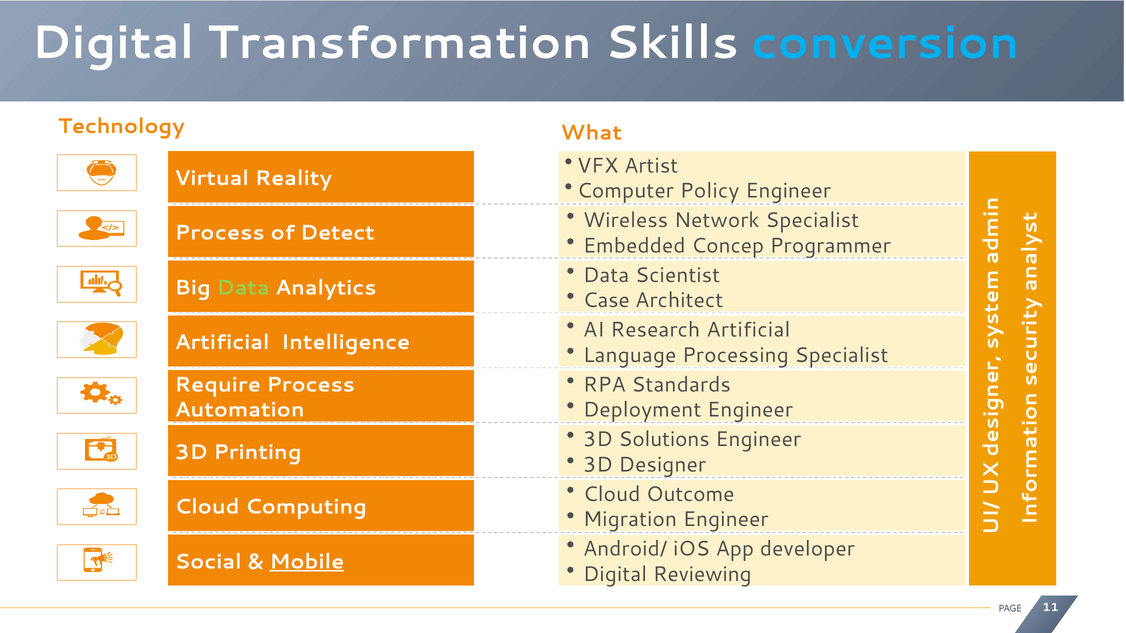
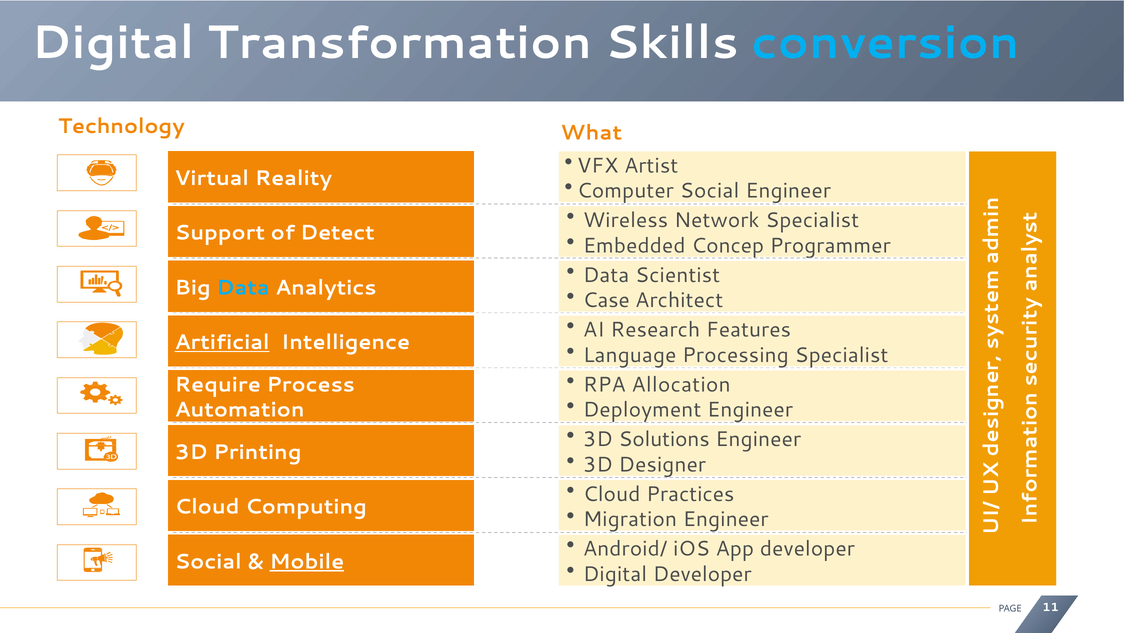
Computer Policy: Policy -> Social
Process at (220, 233): Process -> Support
Data at (243, 288) colour: light green -> light blue
Research Artificial: Artificial -> Features
Artificial at (222, 343) underline: none -> present
Standards: Standards -> Allocation
Outcome: Outcome -> Practices
Digital Reviewing: Reviewing -> Developer
